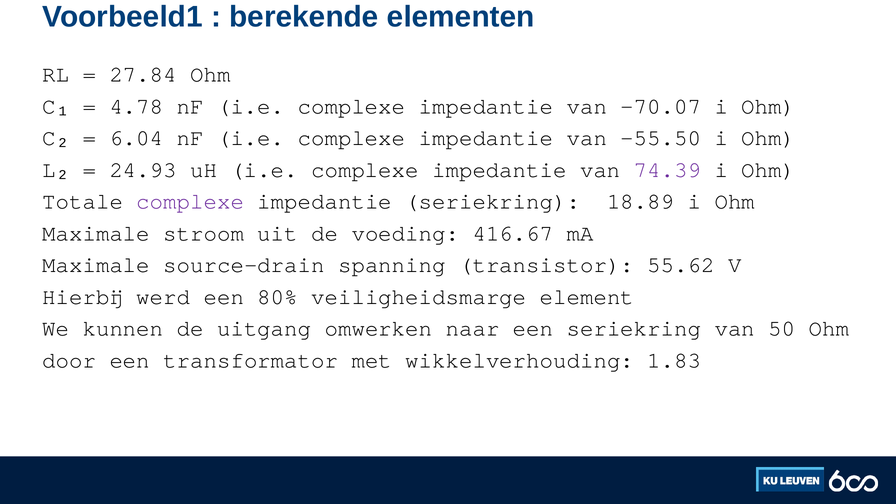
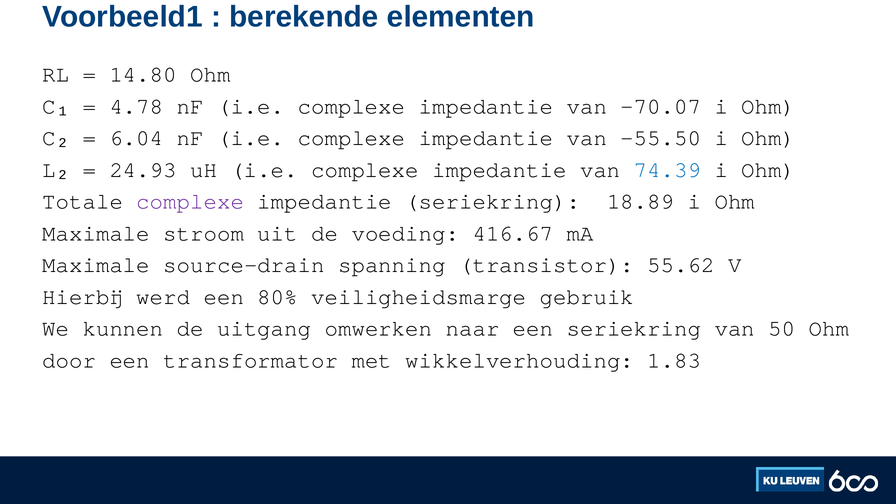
27.84: 27.84 -> 14.80
74.39 colour: purple -> blue
element: element -> gebruik
